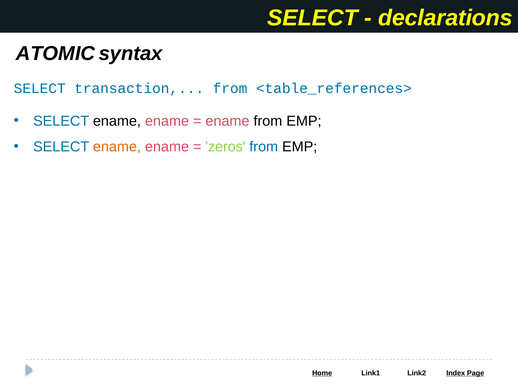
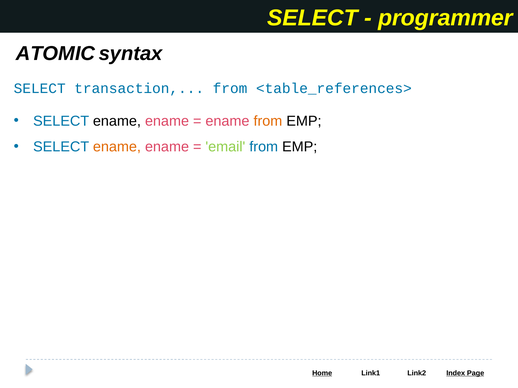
declarations: declarations -> programmer
from at (268, 121) colour: black -> orange
zeros: zeros -> email
